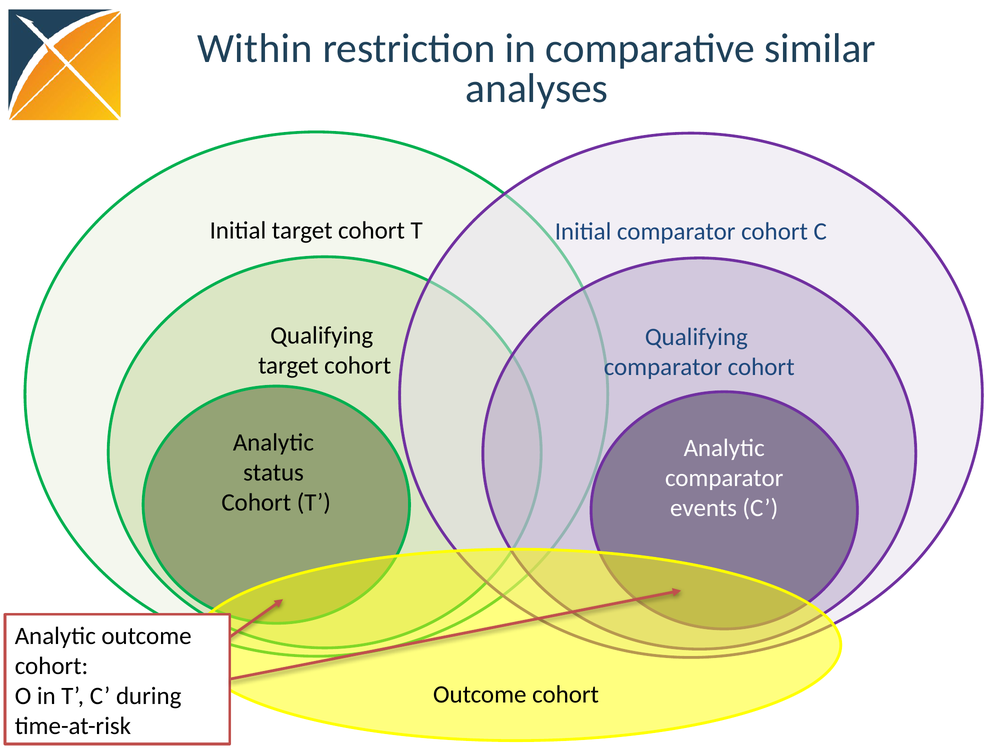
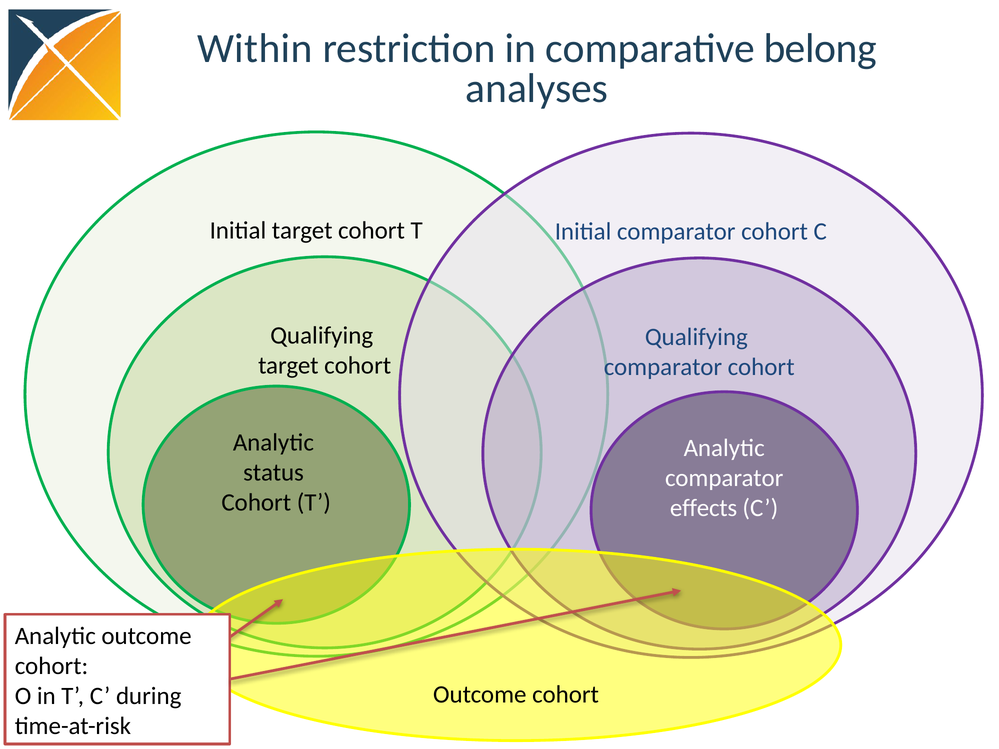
similar: similar -> belong
events: events -> effects
